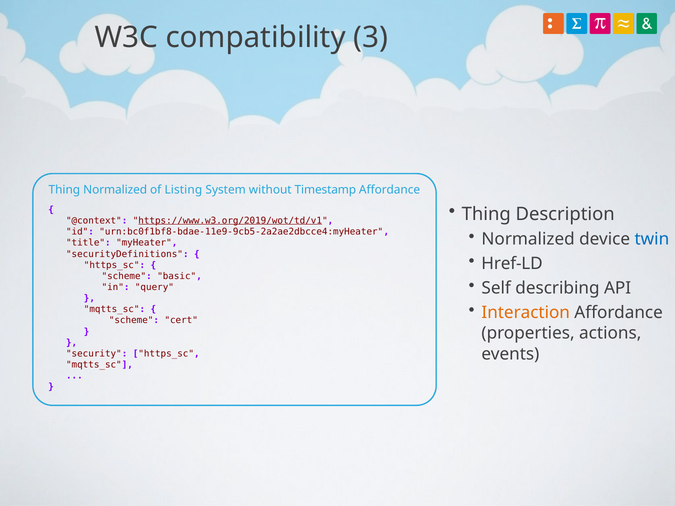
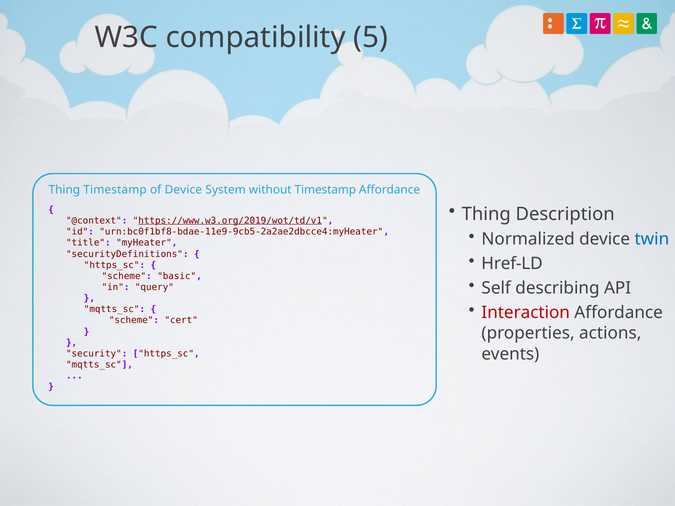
3: 3 -> 5
Thing Normalized: Normalized -> Timestamp
of Listing: Listing -> Device
Interaction colour: orange -> red
